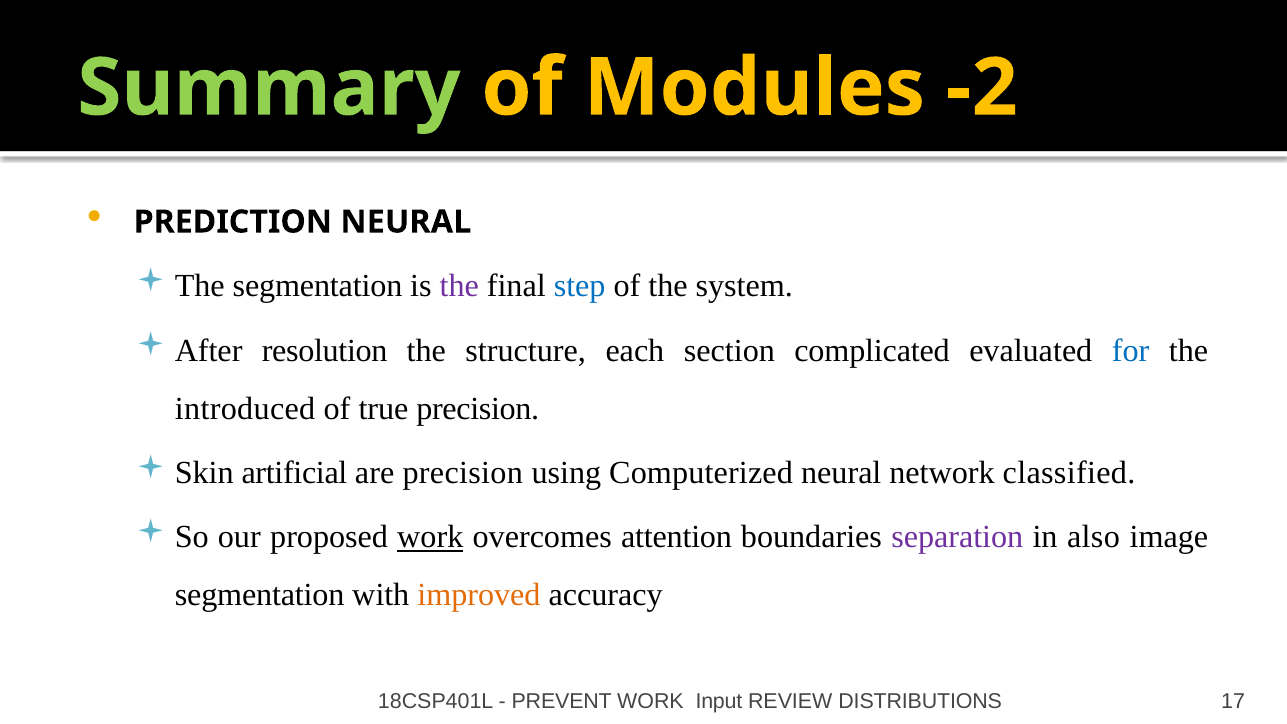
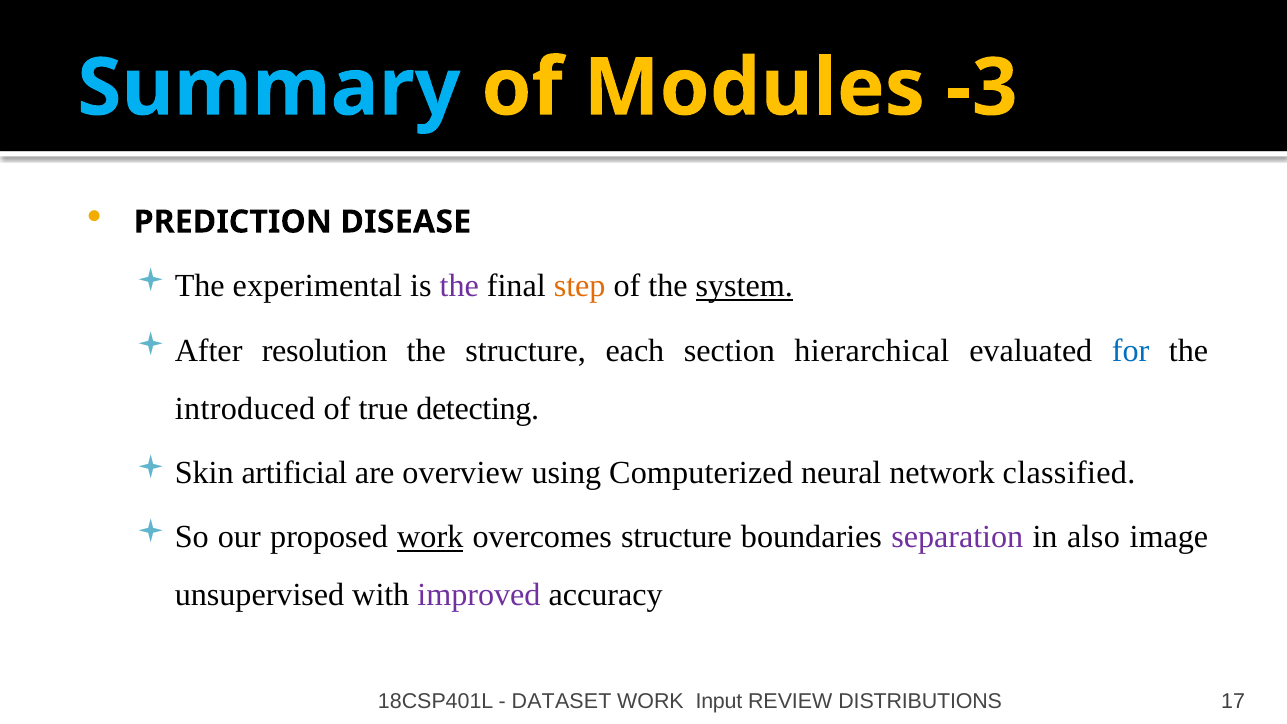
Summary colour: light green -> light blue
-2: -2 -> -3
PREDICTION NEURAL: NEURAL -> DISEASE
segmentation at (318, 286): segmentation -> experimental
step colour: blue -> orange
system underline: none -> present
complicated: complicated -> hierarchical
true precision: precision -> detecting
are precision: precision -> overview
overcomes attention: attention -> structure
segmentation at (260, 595): segmentation -> unsupervised
improved colour: orange -> purple
PREVENT: PREVENT -> DATASET
